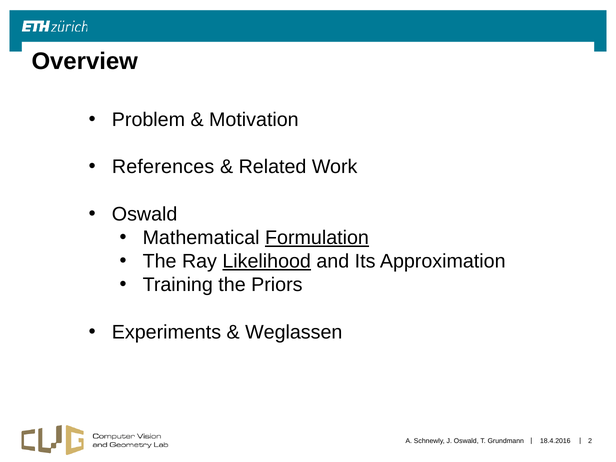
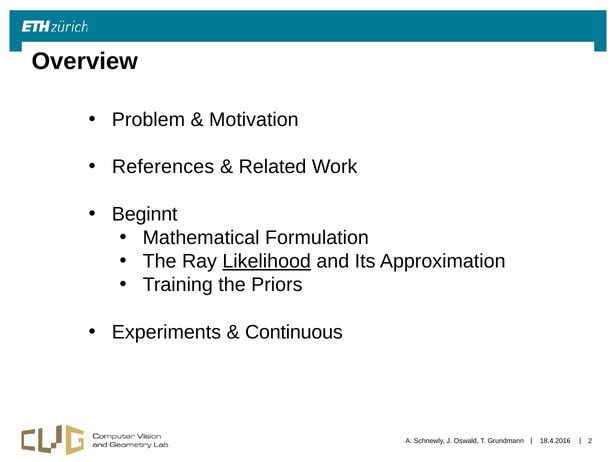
Oswald at (145, 214): Oswald -> Beginnt
Formulation underline: present -> none
Weglassen: Weglassen -> Continuous
